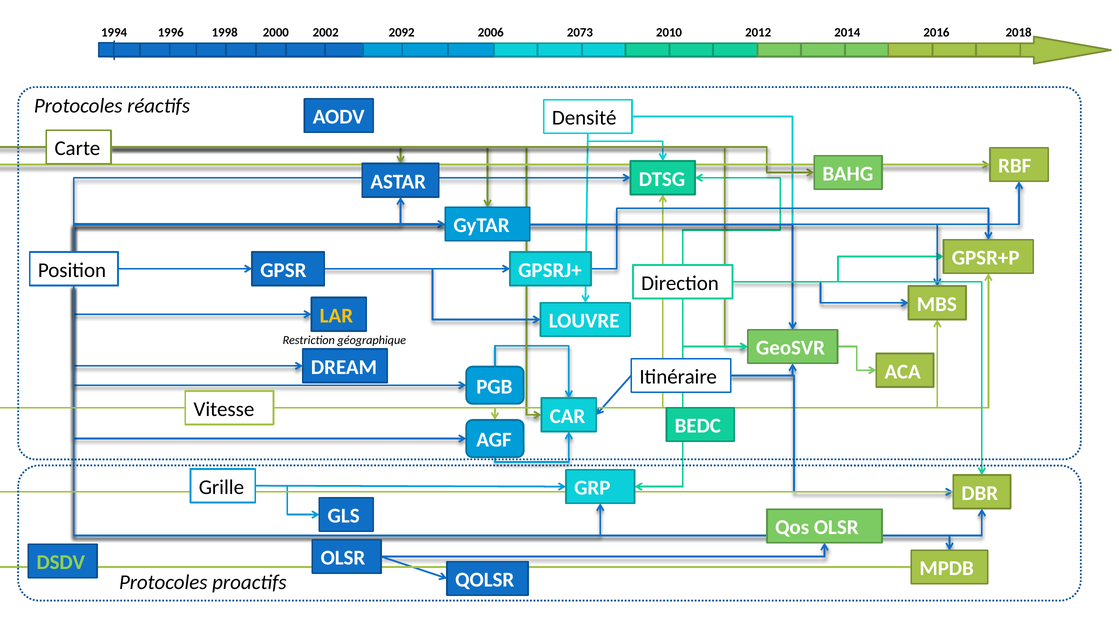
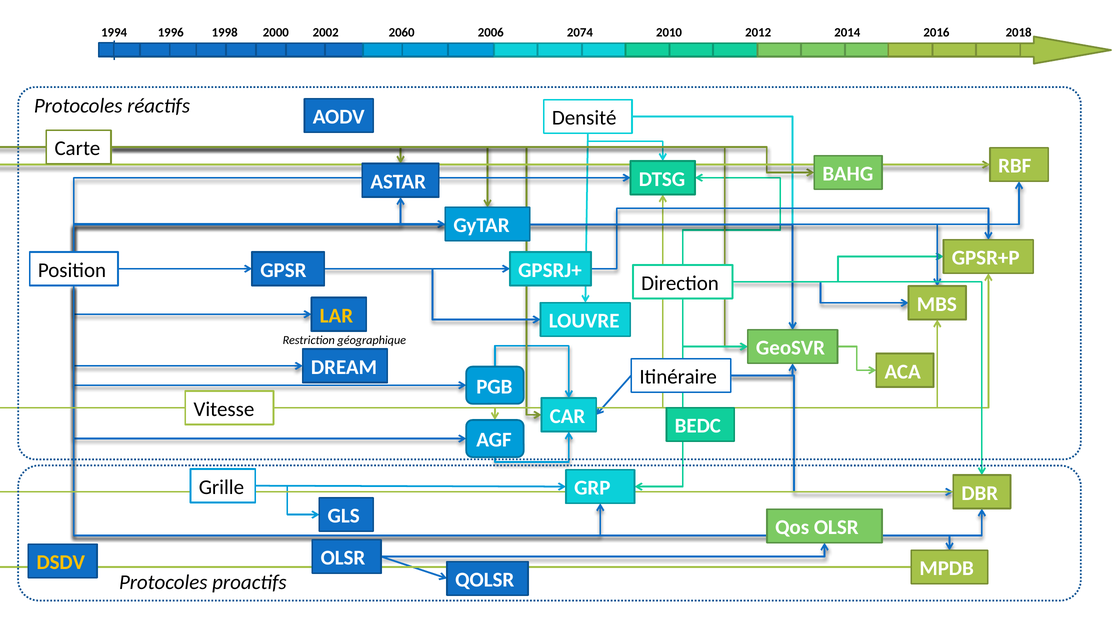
2092: 2092 -> 2060
2073: 2073 -> 2074
DSDV colour: light green -> yellow
